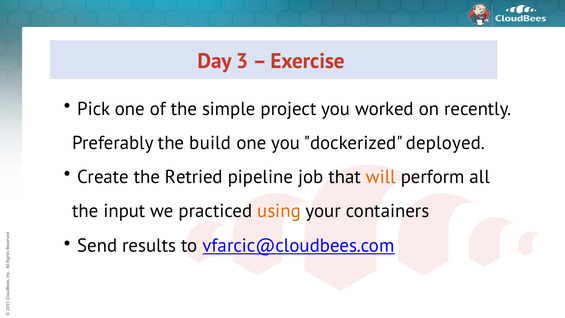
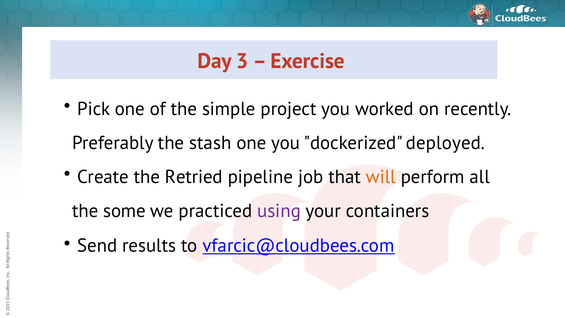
build: build -> stash
input: input -> some
using colour: orange -> purple
